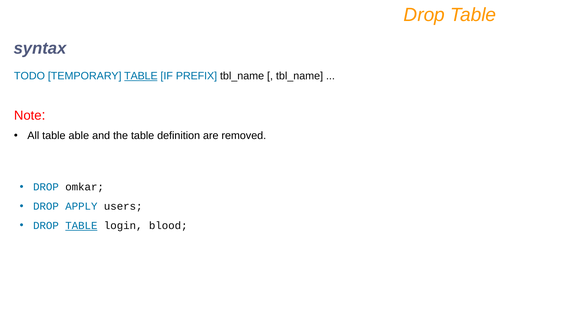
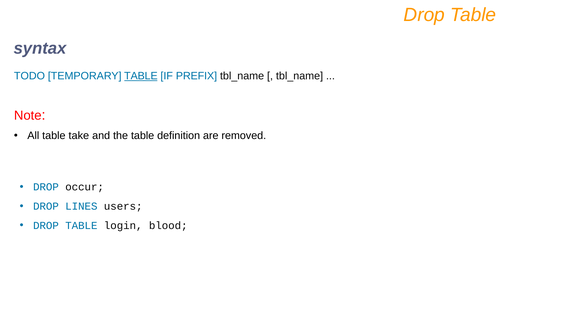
able: able -> take
omkar: omkar -> occur
APPLY: APPLY -> LINES
TABLE at (81, 226) underline: present -> none
